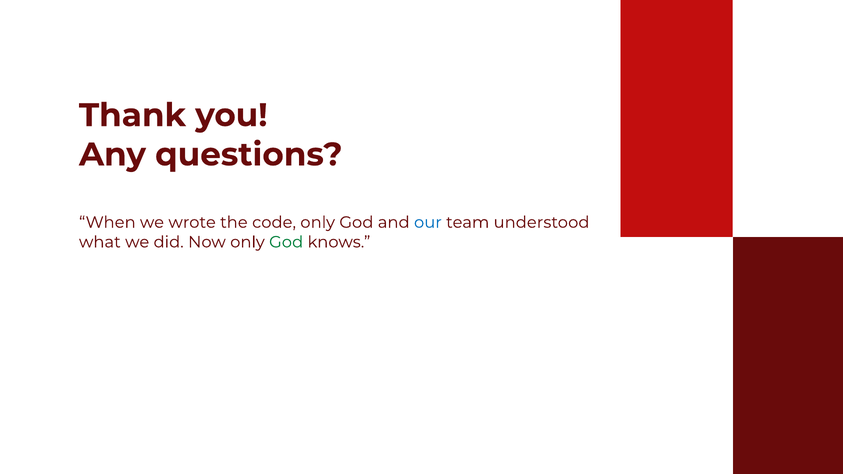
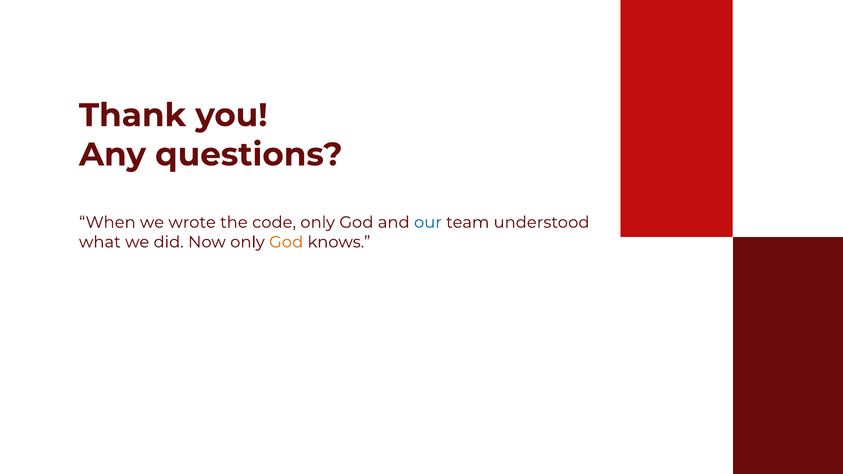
God at (286, 242) colour: green -> orange
